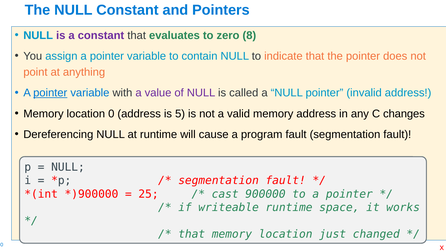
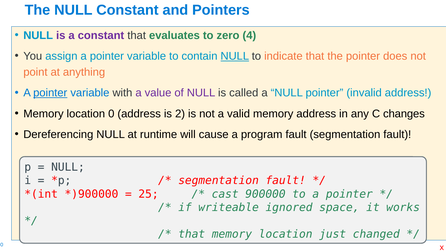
8: 8 -> 4
NULL at (235, 56) underline: none -> present
5: 5 -> 2
writeable runtime: runtime -> ignored
